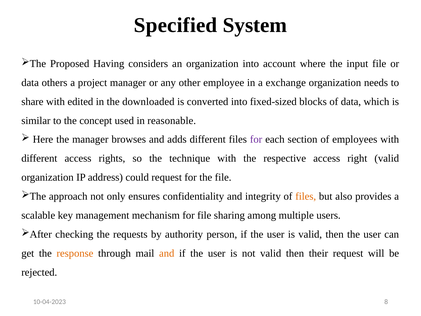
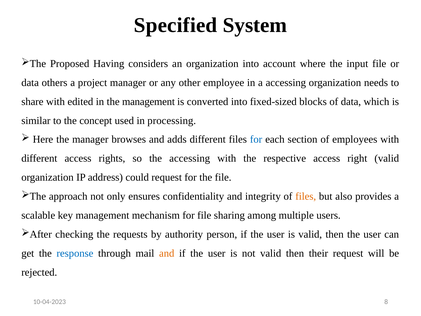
a exchange: exchange -> accessing
the downloaded: downloaded -> management
reasonable: reasonable -> processing
for at (256, 139) colour: purple -> blue
the technique: technique -> accessing
response colour: orange -> blue
